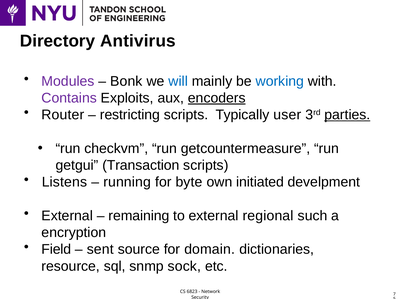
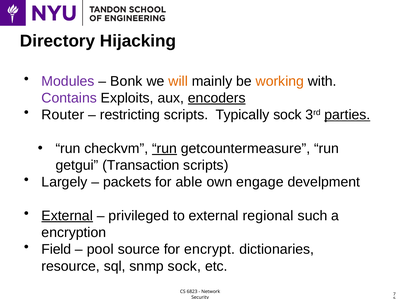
Antivirus: Antivirus -> Hijacking
will colour: blue -> orange
working colour: blue -> orange
Typically user: user -> sock
run at (165, 149) underline: none -> present
Listens: Listens -> Largely
running: running -> packets
byte: byte -> able
initiated: initiated -> engage
External at (67, 216) underline: none -> present
remaining: remaining -> privileged
sent: sent -> pool
domain: domain -> encrypt
